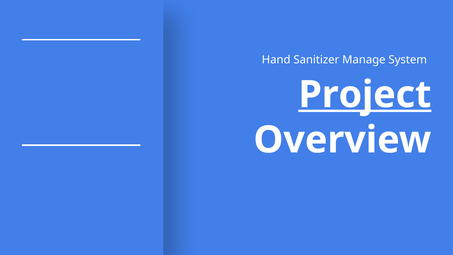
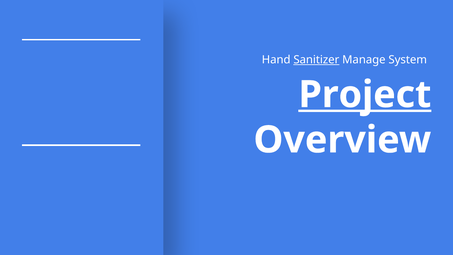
Sanitizer underline: none -> present
